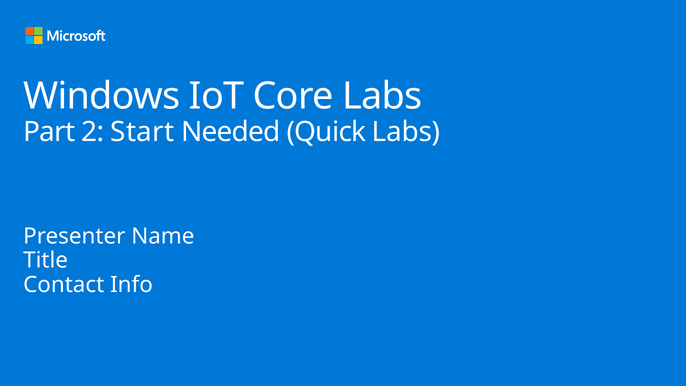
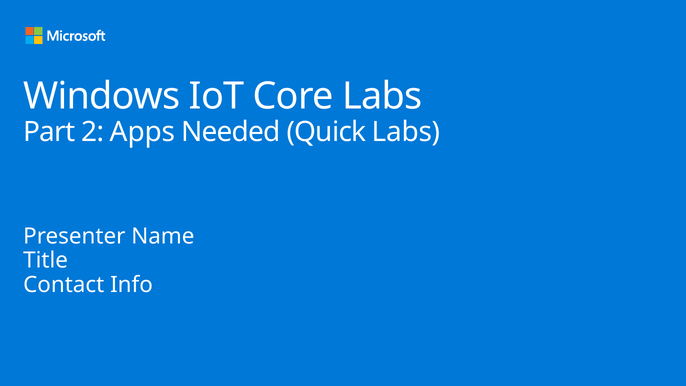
Start: Start -> Apps
